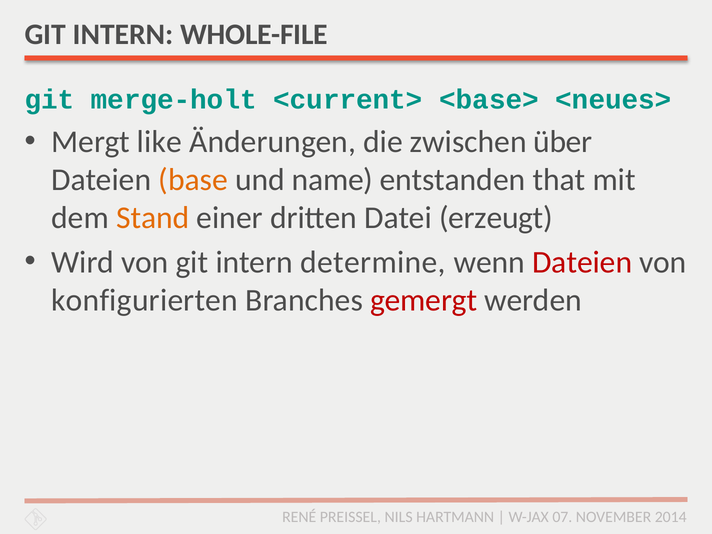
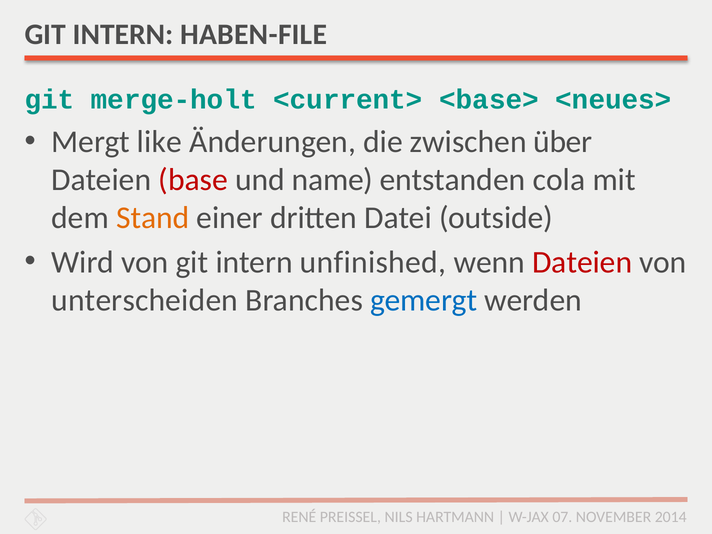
WHOLE-FILE: WHOLE-FILE -> HABEN-FILE
base colour: orange -> red
that: that -> cola
erzeugt: erzeugt -> outside
determine: determine -> unfinished
konfigurierten: konfigurierten -> unterscheiden
gemergt colour: red -> blue
